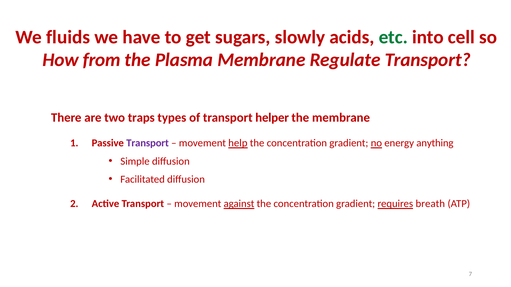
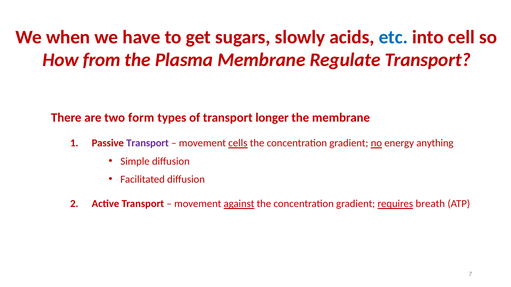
fluids: fluids -> when
etc colour: green -> blue
traps: traps -> form
helper: helper -> longer
help: help -> cells
